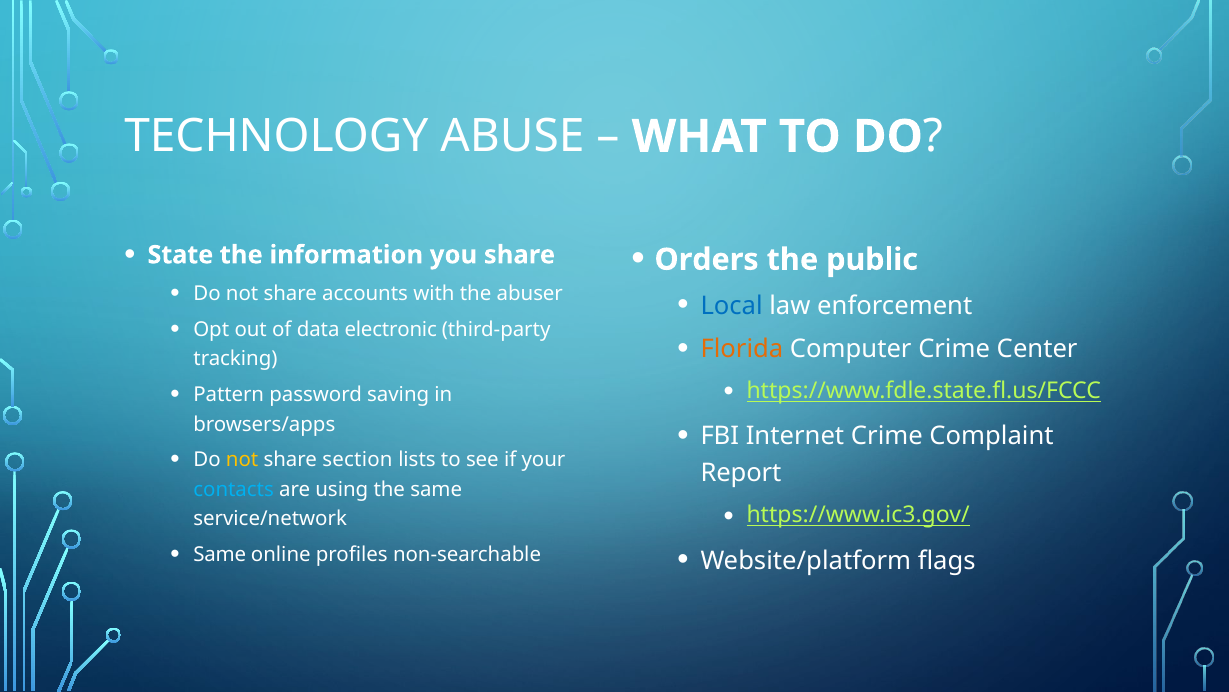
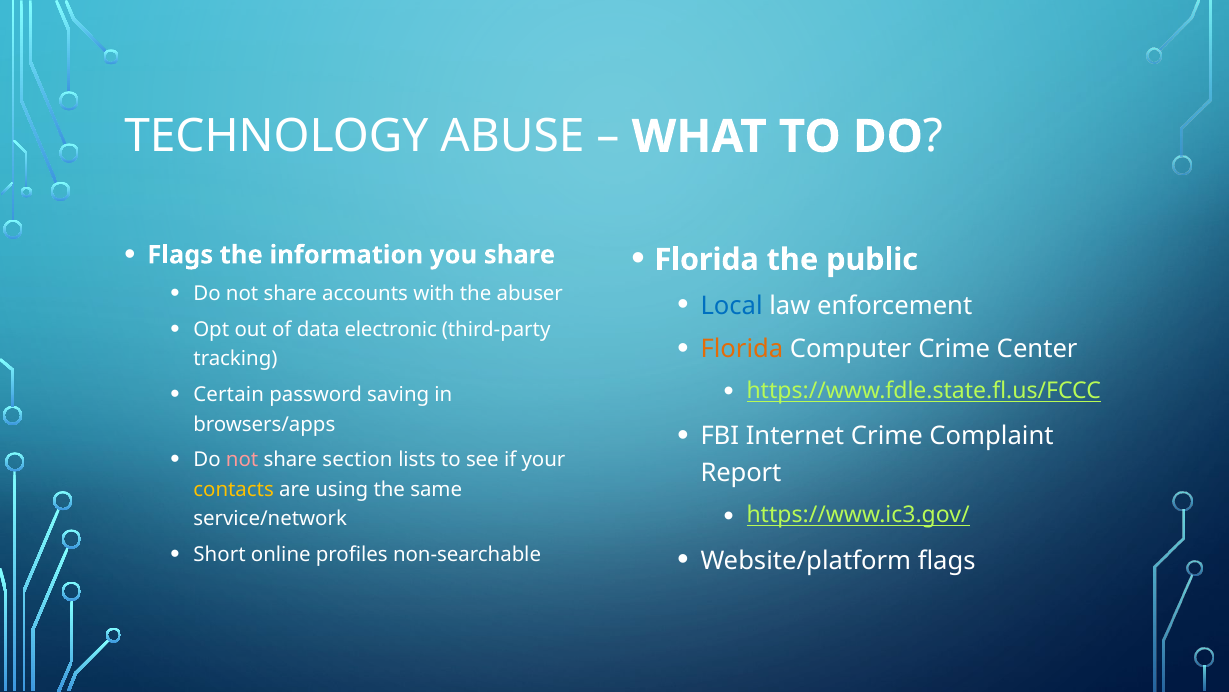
State at (180, 255): State -> Flags
Orders at (707, 259): Orders -> Florida
Pattern: Pattern -> Certain
not at (242, 460) colour: yellow -> pink
contacts colour: light blue -> yellow
Same at (220, 555): Same -> Short
